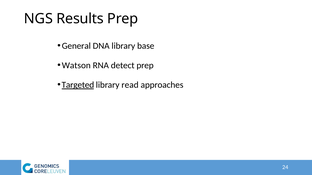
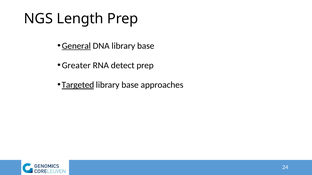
Results: Results -> Length
General underline: none -> present
Watson: Watson -> Greater
read at (130, 85): read -> base
